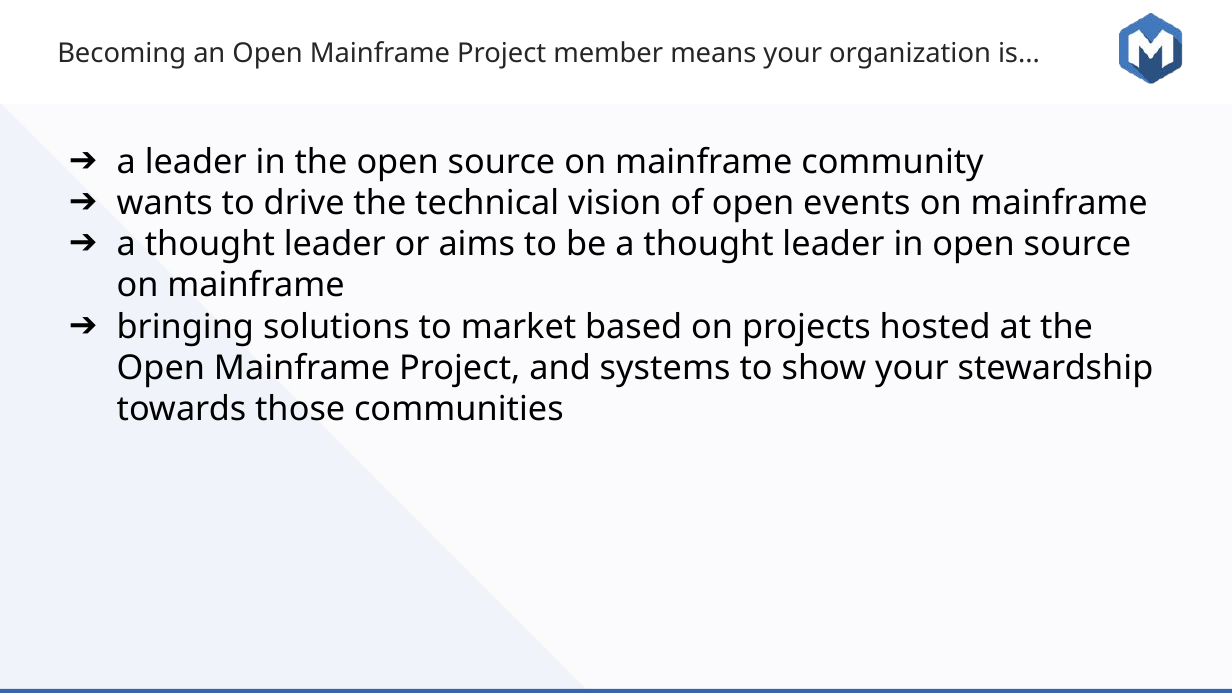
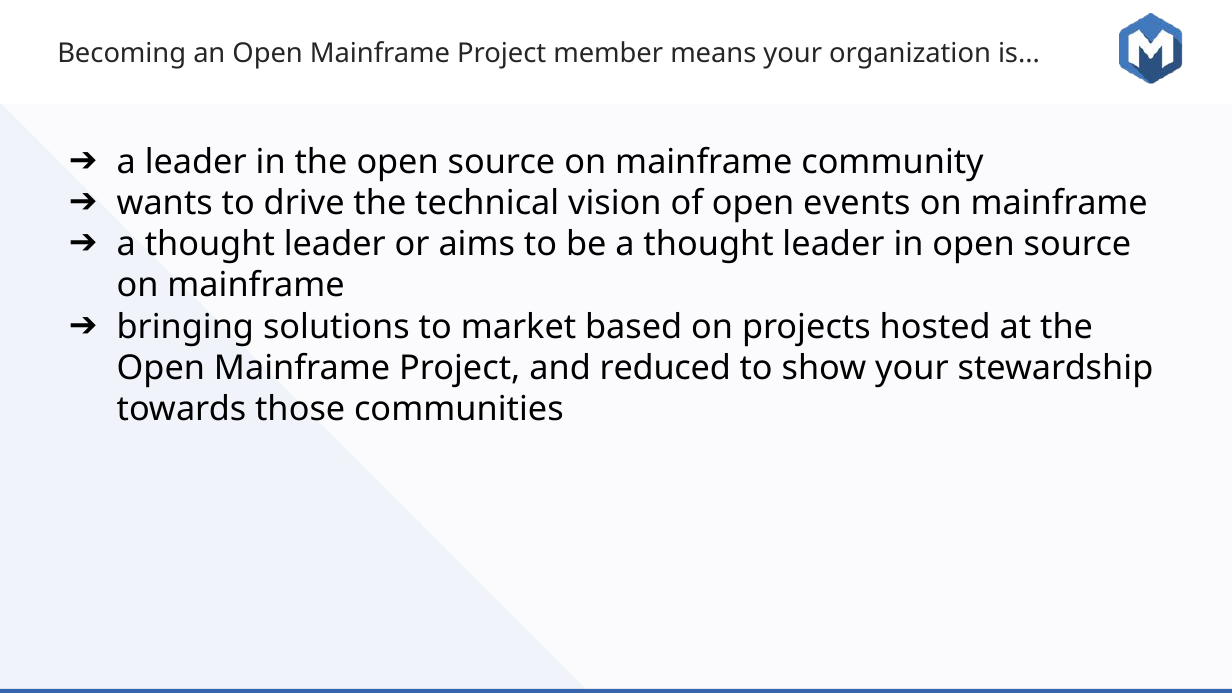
systems: systems -> reduced
